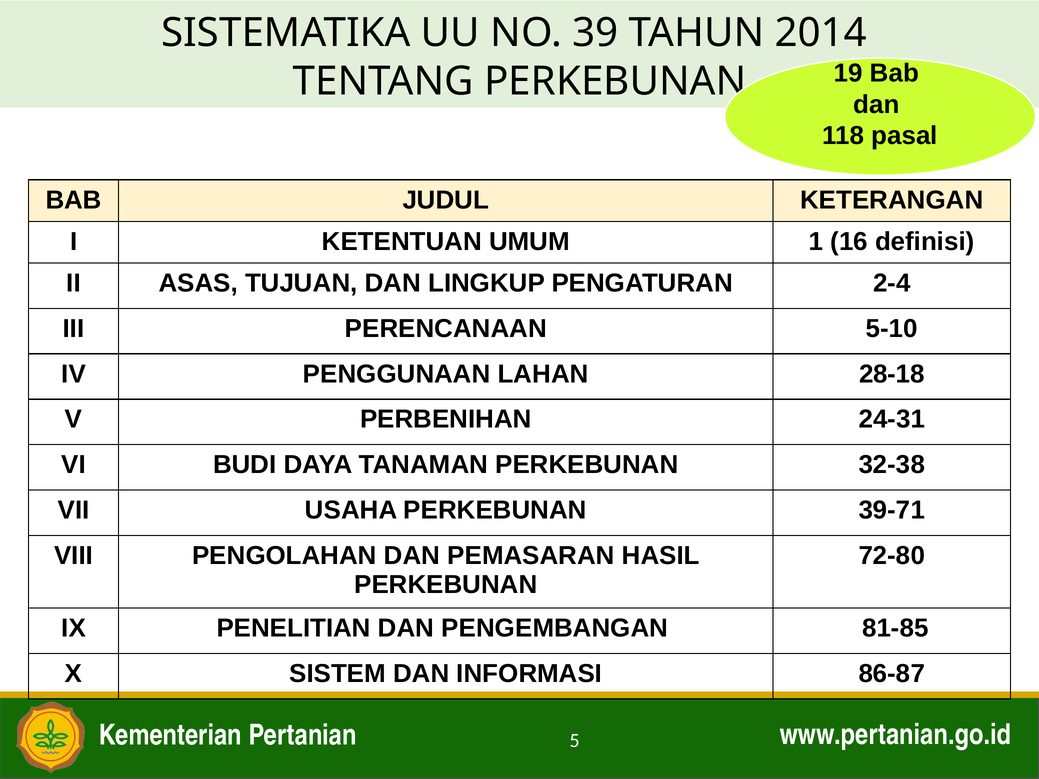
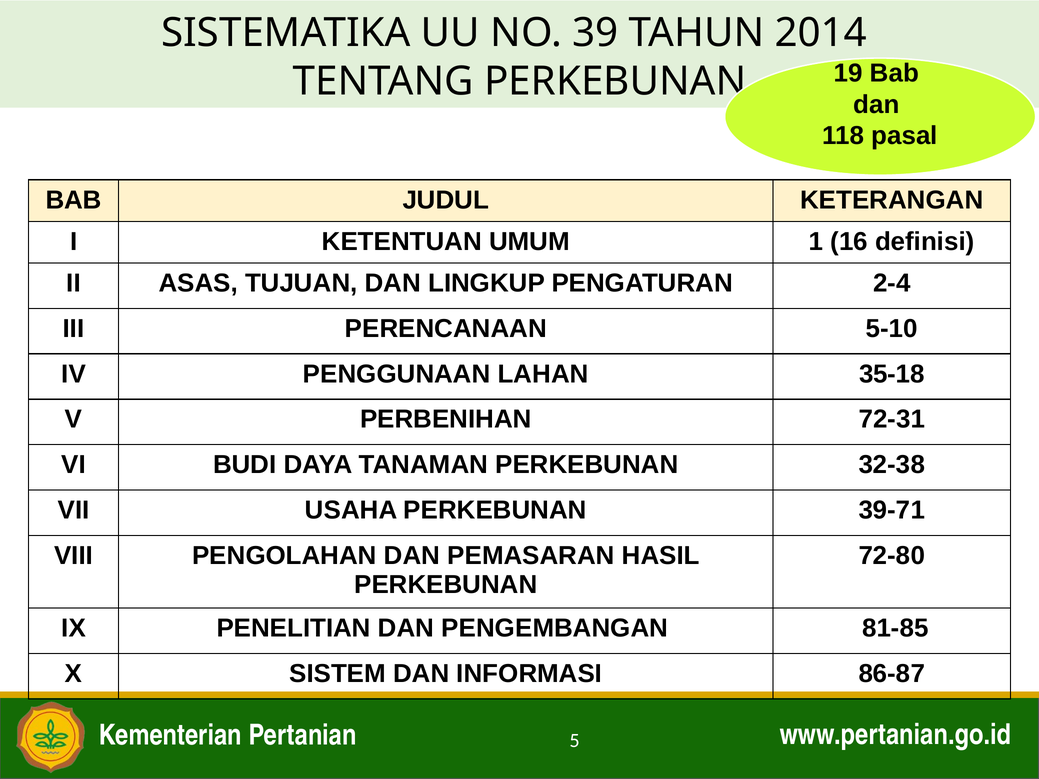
28-18: 28-18 -> 35-18
24-31: 24-31 -> 72-31
